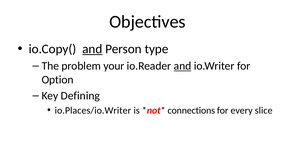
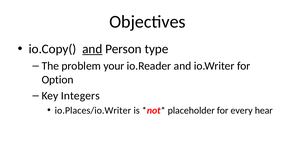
and at (183, 66) underline: present -> none
Defining: Defining -> Integers
connections: connections -> placeholder
slice: slice -> hear
